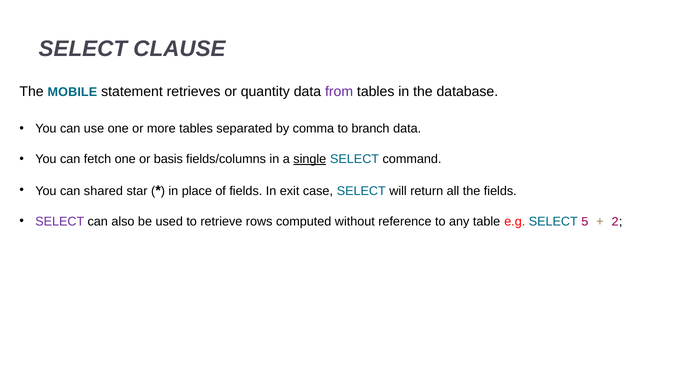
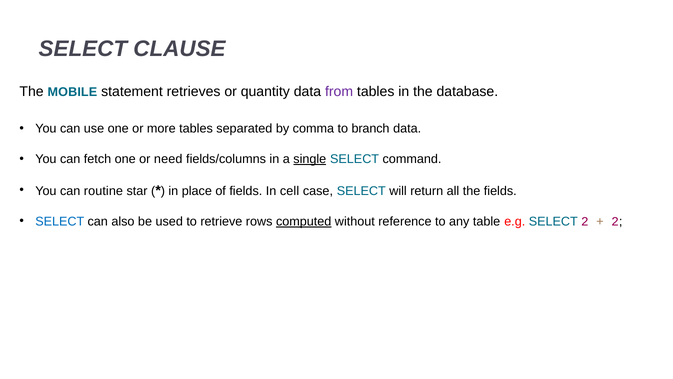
basis: basis -> need
shared: shared -> routine
exit: exit -> cell
SELECT at (60, 221) colour: purple -> blue
computed underline: none -> present
SELECT 5: 5 -> 2
